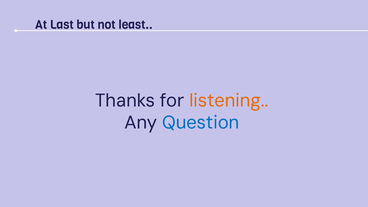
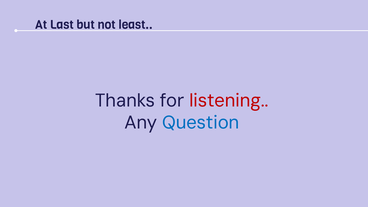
listening colour: orange -> red
